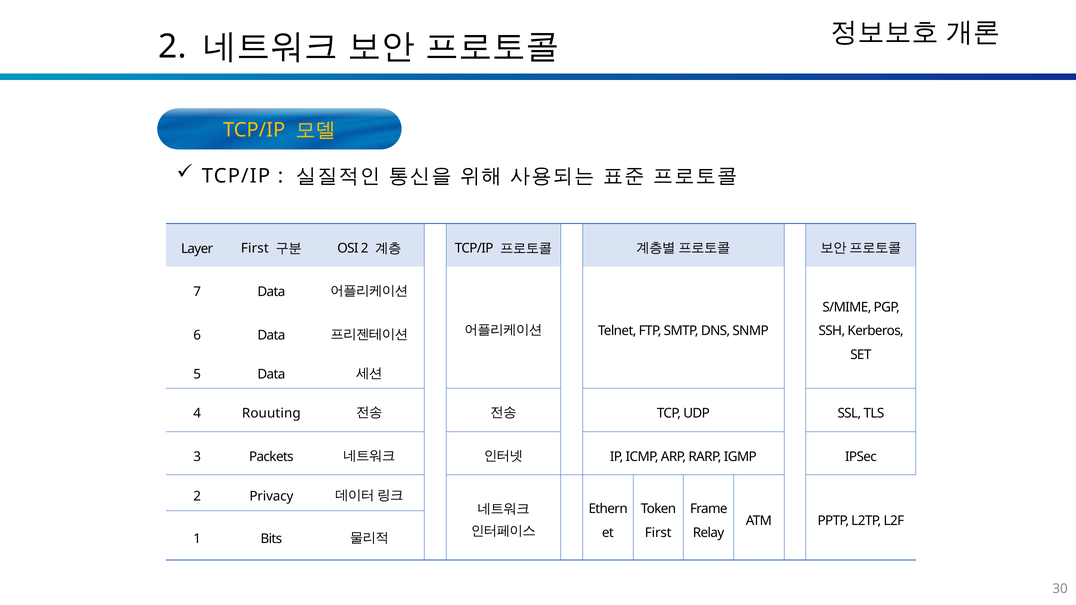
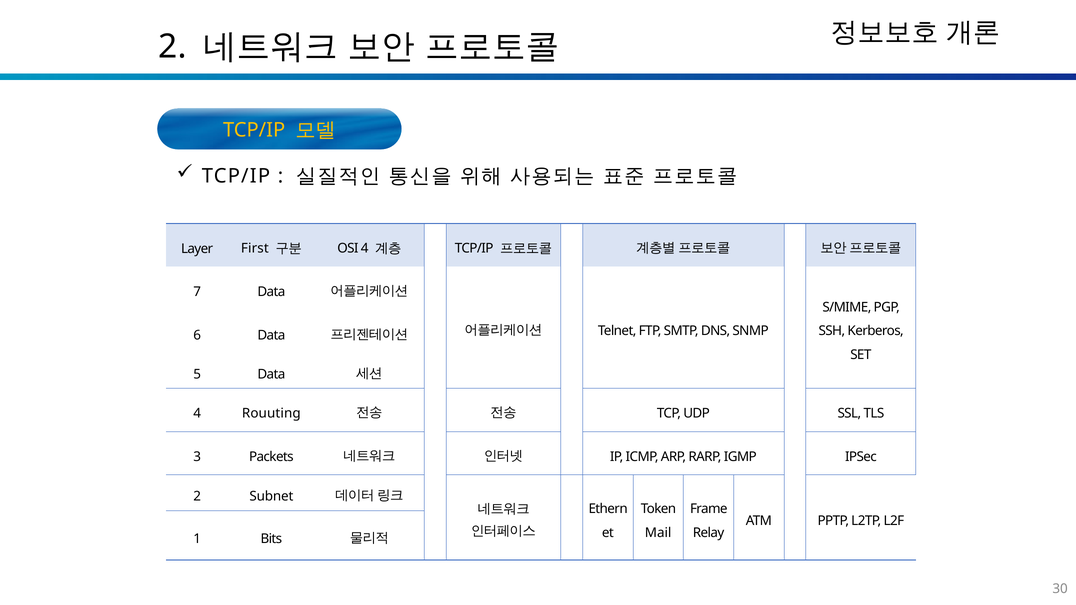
OSI 2: 2 -> 4
Privacy: Privacy -> Subnet
First at (658, 533): First -> Mail
